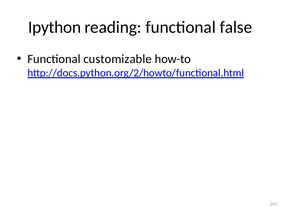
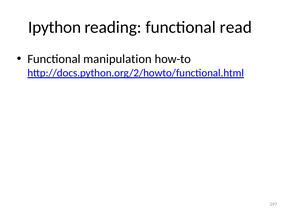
false: false -> read
customizable: customizable -> manipulation
